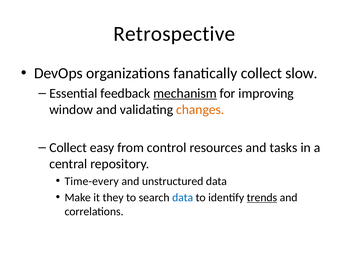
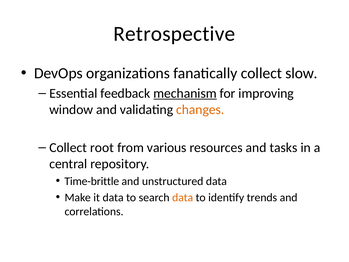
easy: easy -> root
control: control -> various
Time-every: Time-every -> Time-brittle
it they: they -> data
data at (183, 197) colour: blue -> orange
trends underline: present -> none
